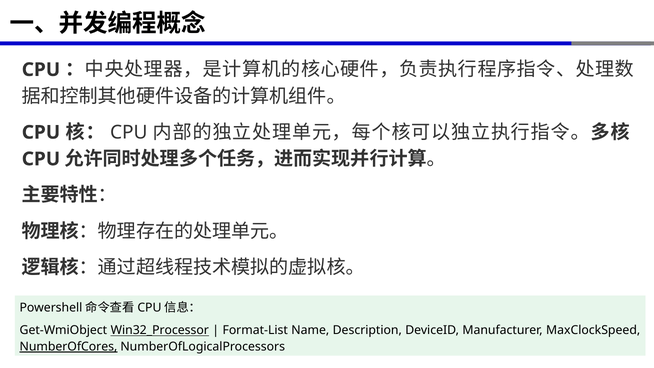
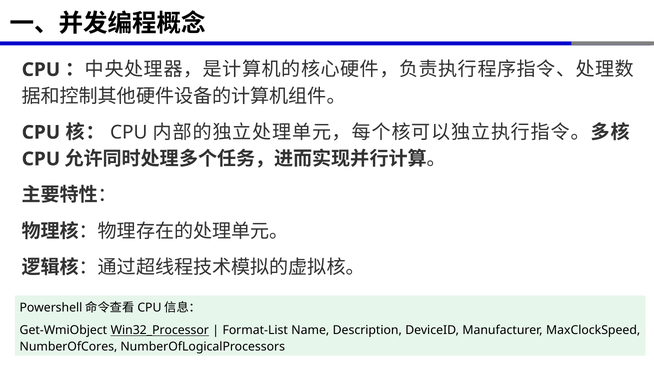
NumberOfCores underline: present -> none
